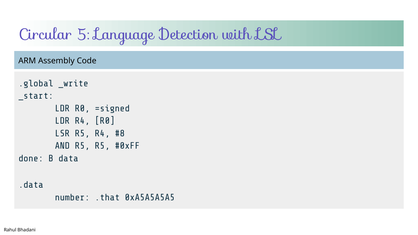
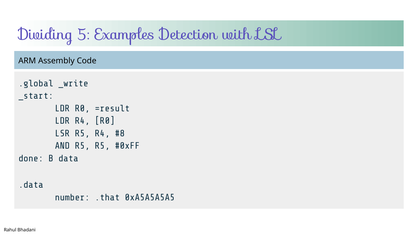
Circular: Circular -> Dividing
Language: Language -> Examples
=signed: =signed -> =result
